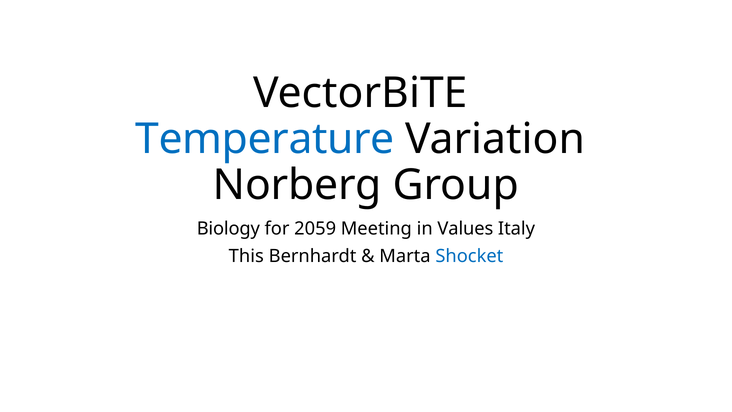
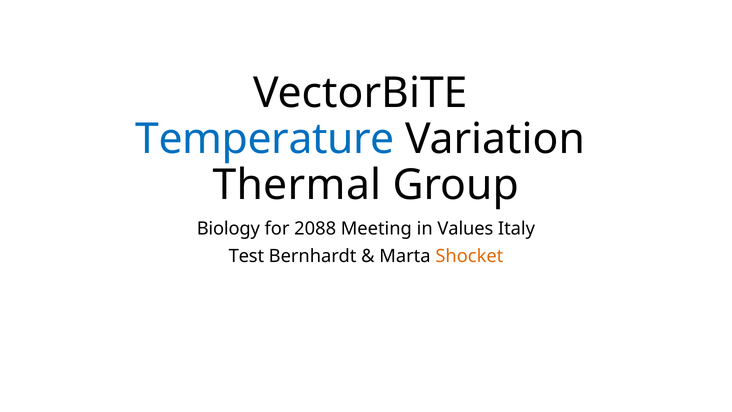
Norberg: Norberg -> Thermal
2059: 2059 -> 2088
This: This -> Test
Shocket colour: blue -> orange
